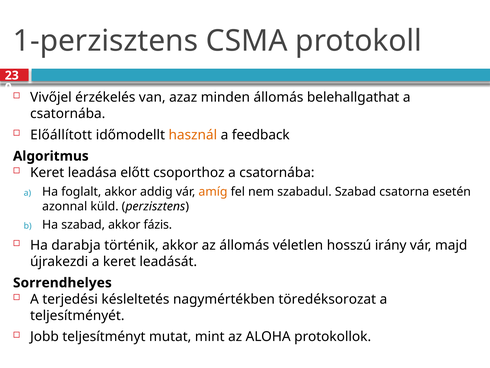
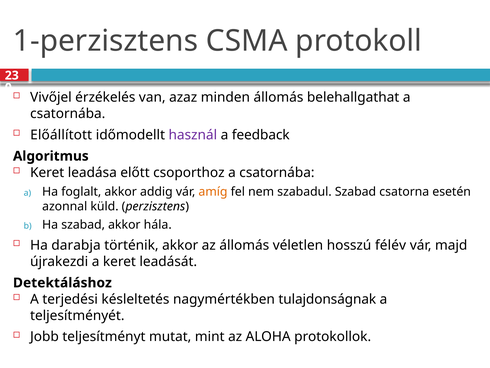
használ colour: orange -> purple
fázis: fázis -> hála
irány: irány -> félév
Sorrendhelyes: Sorrendhelyes -> Detektáláshoz
töredéksorozat: töredéksorozat -> tulajdonságnak
